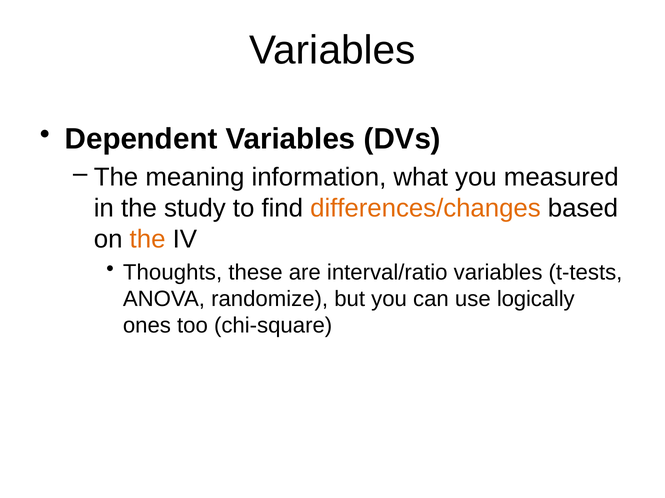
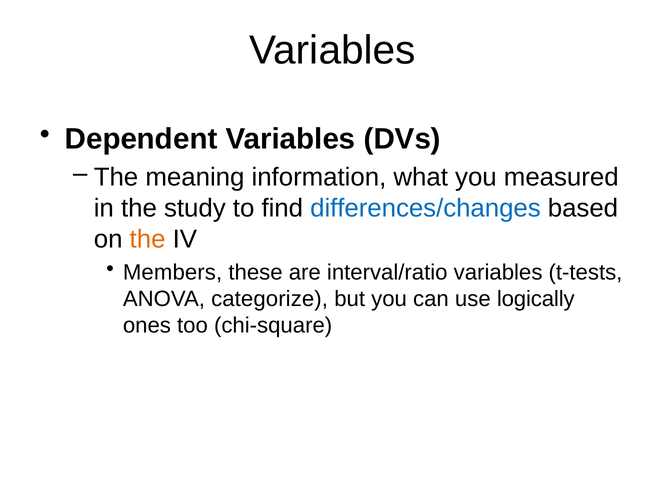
differences/changes colour: orange -> blue
Thoughts: Thoughts -> Members
randomize: randomize -> categorize
